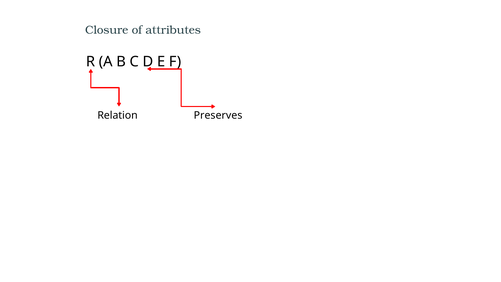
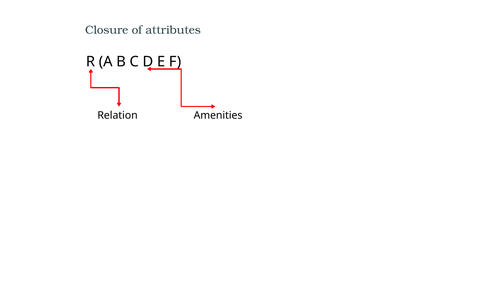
Preserves: Preserves -> Amenities
